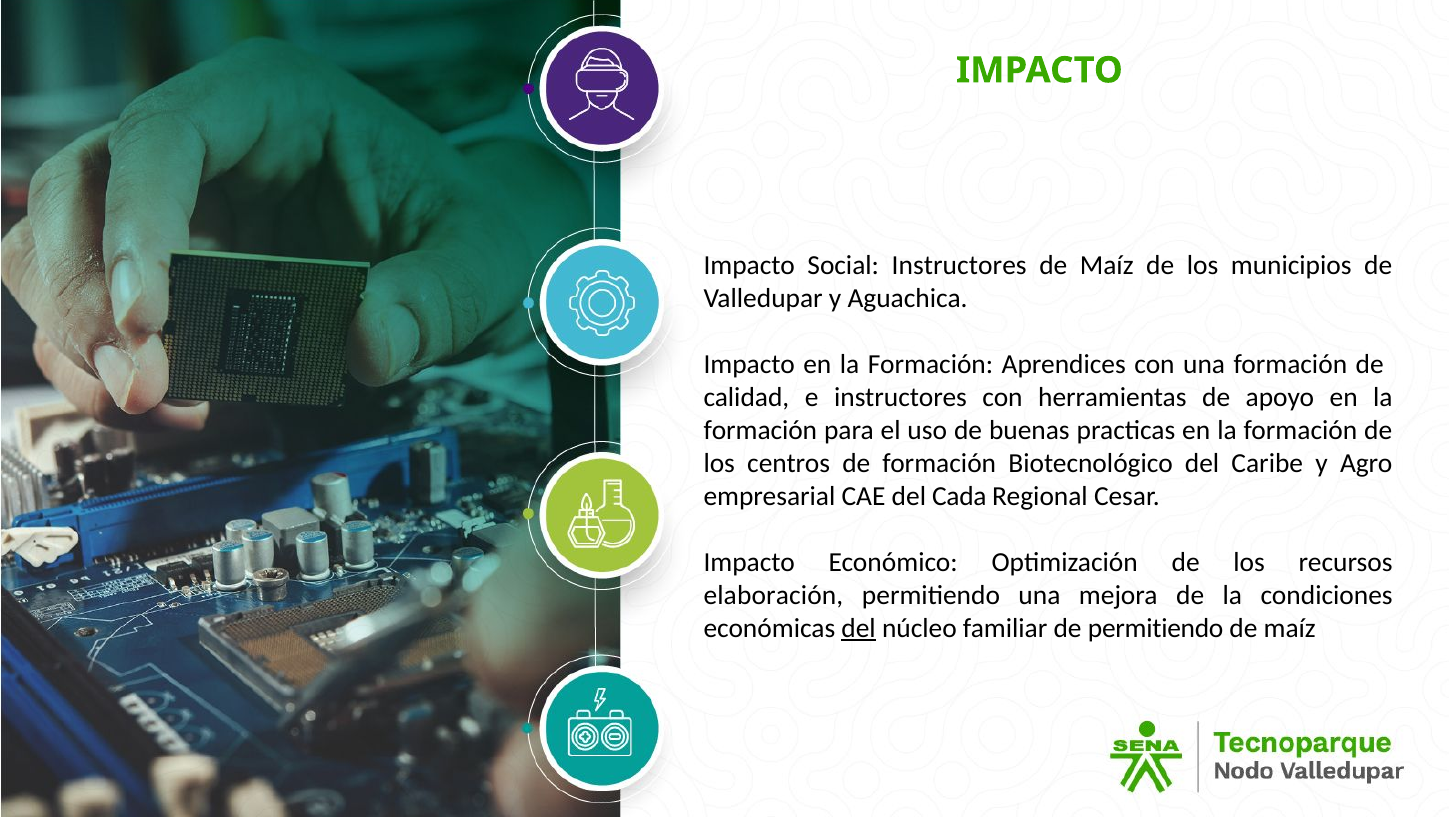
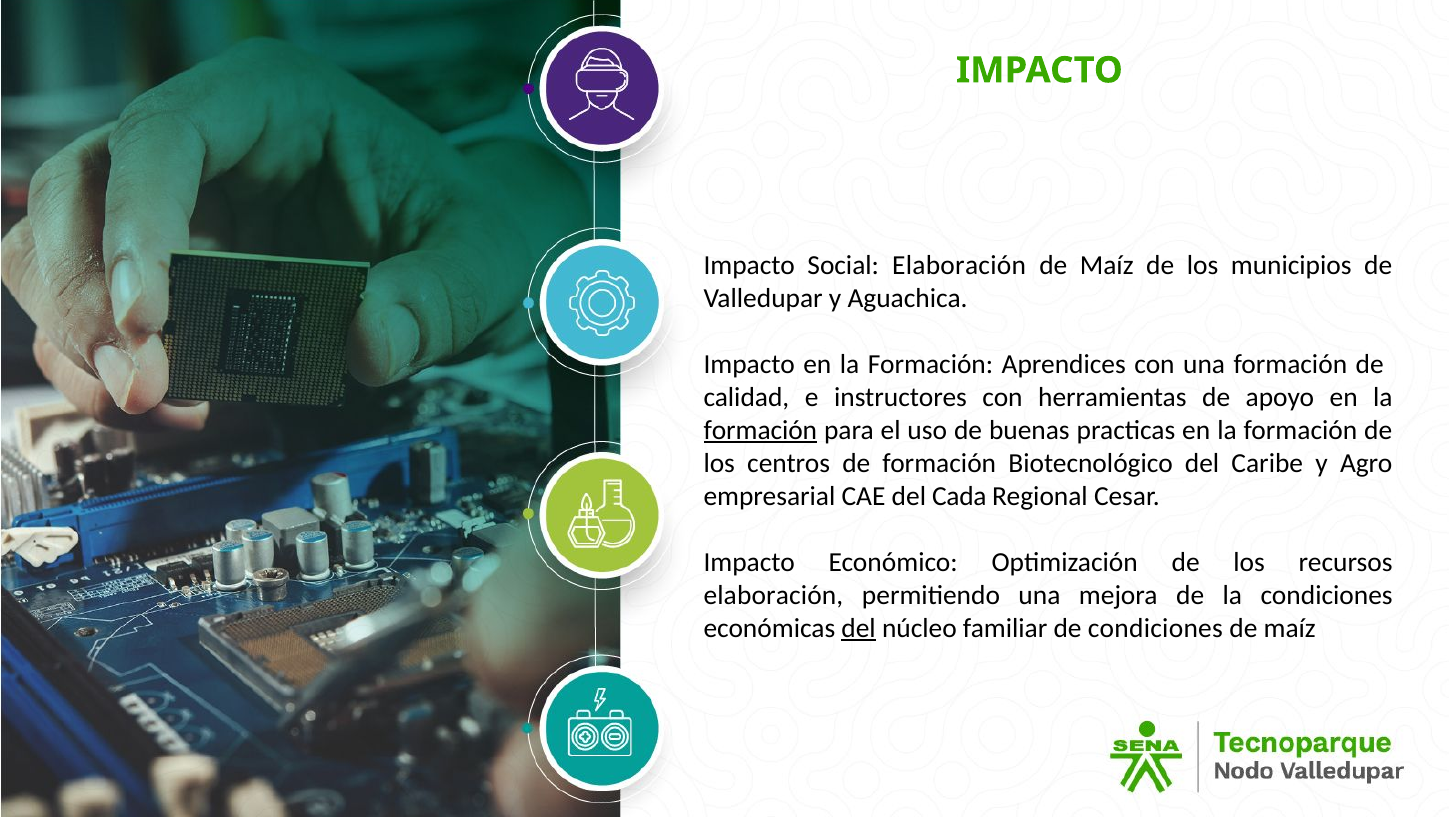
Social Instructores: Instructores -> Elaboración
formación at (760, 430) underline: none -> present
de permitiendo: permitiendo -> condiciones
